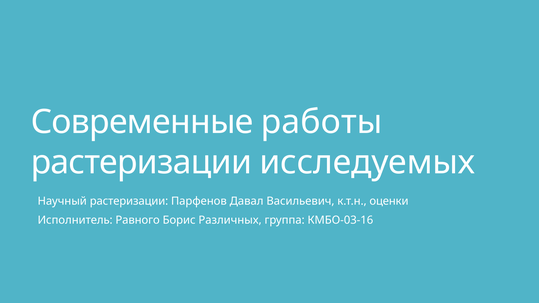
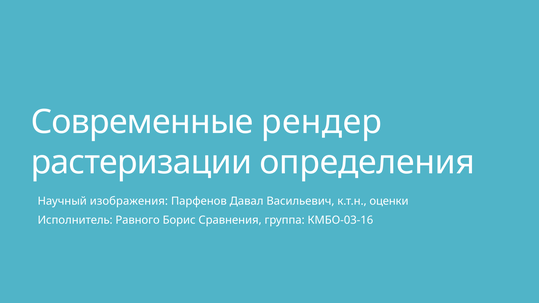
работы: работы -> рендер
исследуемых: исследуемых -> определения
Научный растеризации: растеризации -> изображения
Различных: Различных -> Сравнения
